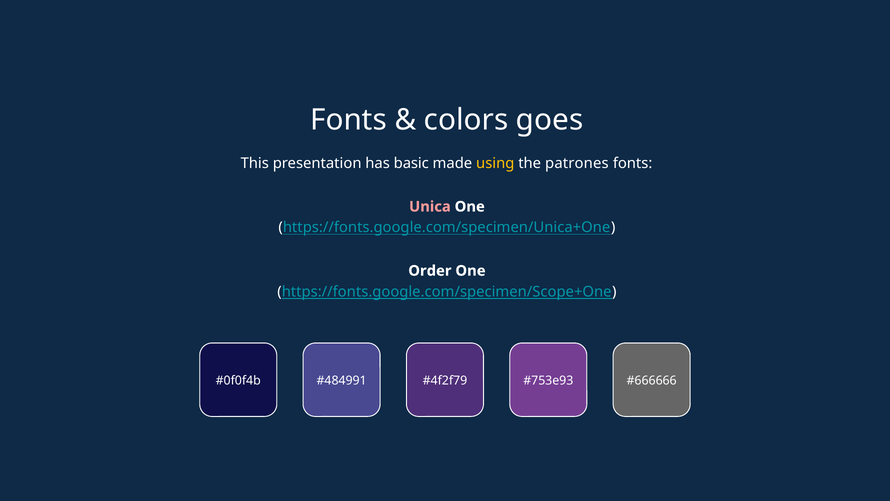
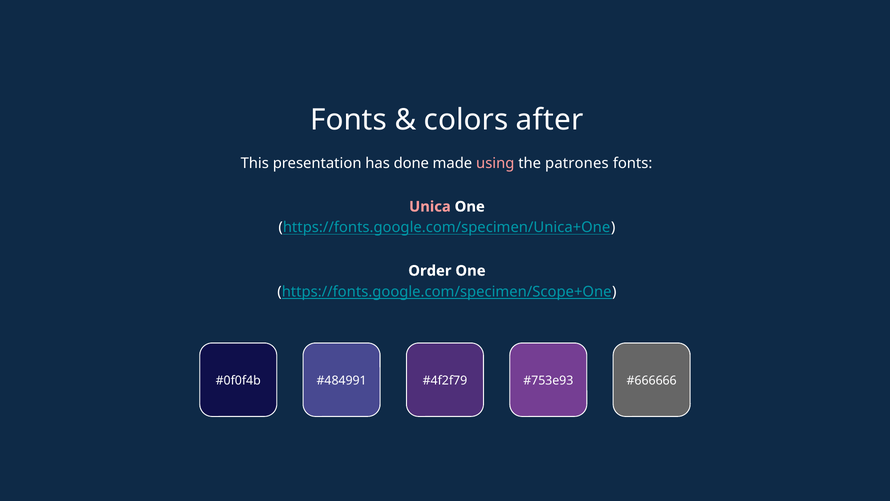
goes: goes -> after
basic: basic -> done
using colour: yellow -> pink
